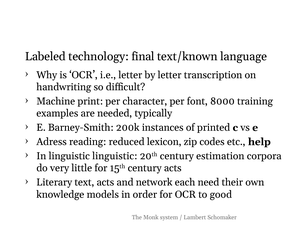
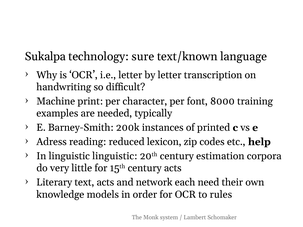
Labeled: Labeled -> Sukalpa
final: final -> sure
good: good -> rules
